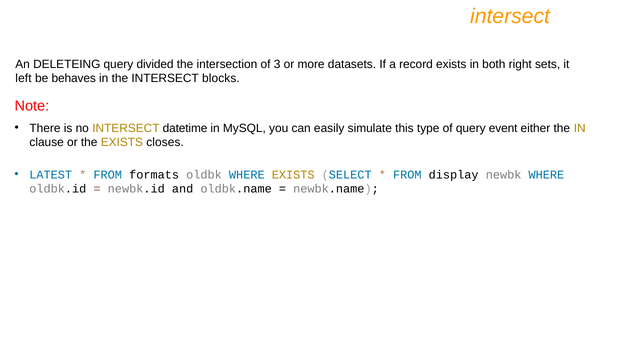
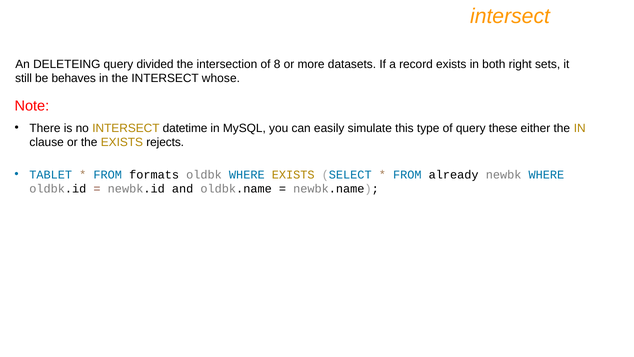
3: 3 -> 8
left: left -> still
blocks: blocks -> whose
event: event -> these
closes: closes -> rejects
LATEST: LATEST -> TABLET
display: display -> already
